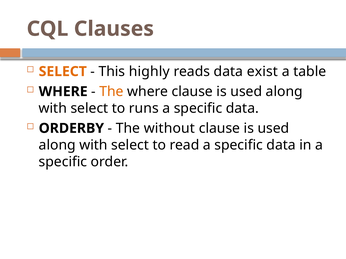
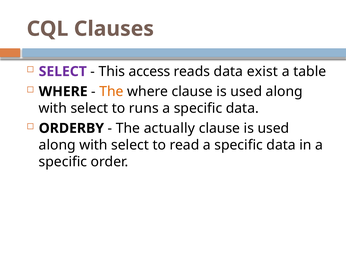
SELECT at (63, 72) colour: orange -> purple
highly: highly -> access
without: without -> actually
